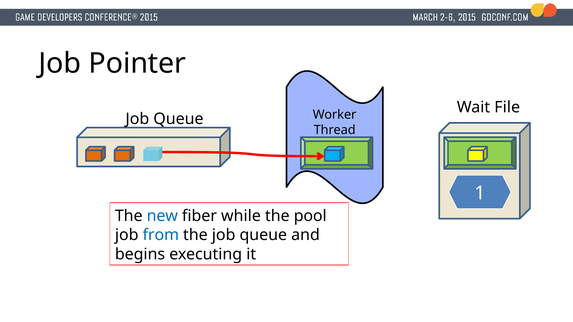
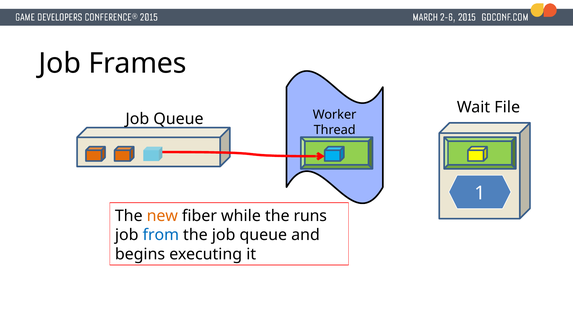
Pointer: Pointer -> Frames
new colour: blue -> orange
pool: pool -> runs
